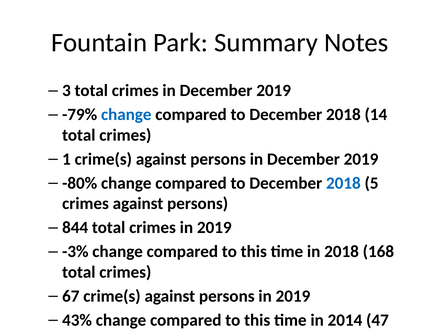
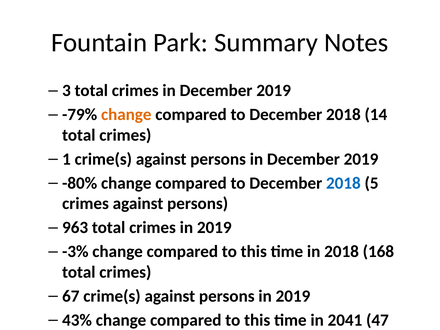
change at (126, 115) colour: blue -> orange
844: 844 -> 963
2014: 2014 -> 2041
